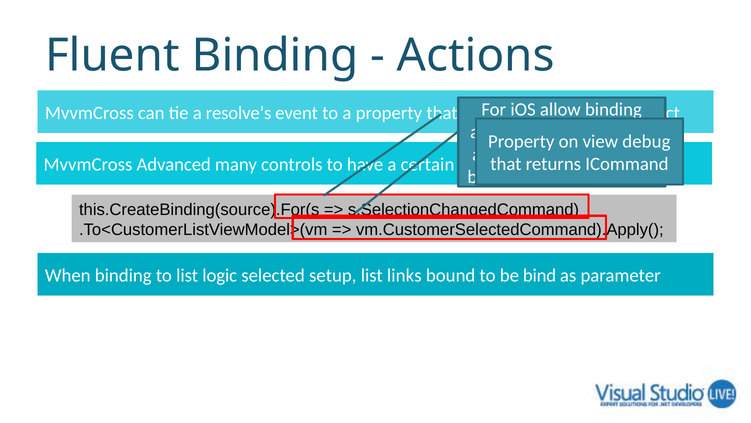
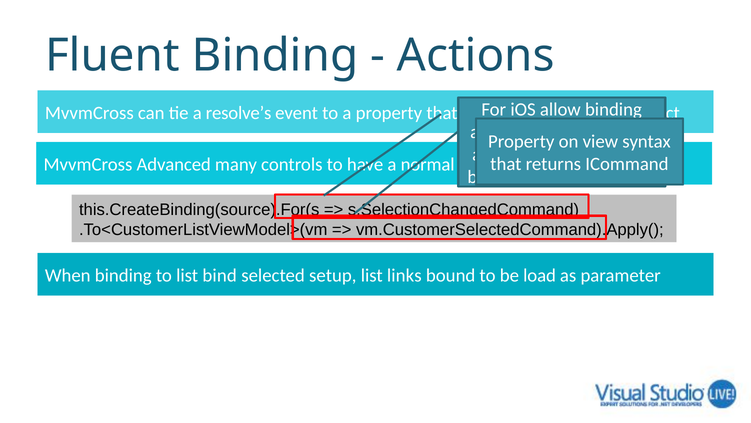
debug: debug -> syntax
certain: certain -> normal
list logic: logic -> bind
be bind: bind -> load
